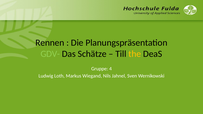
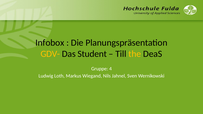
Rennen: Rennen -> Infobox
GDV- colour: light green -> yellow
Schätze: Schätze -> Student
